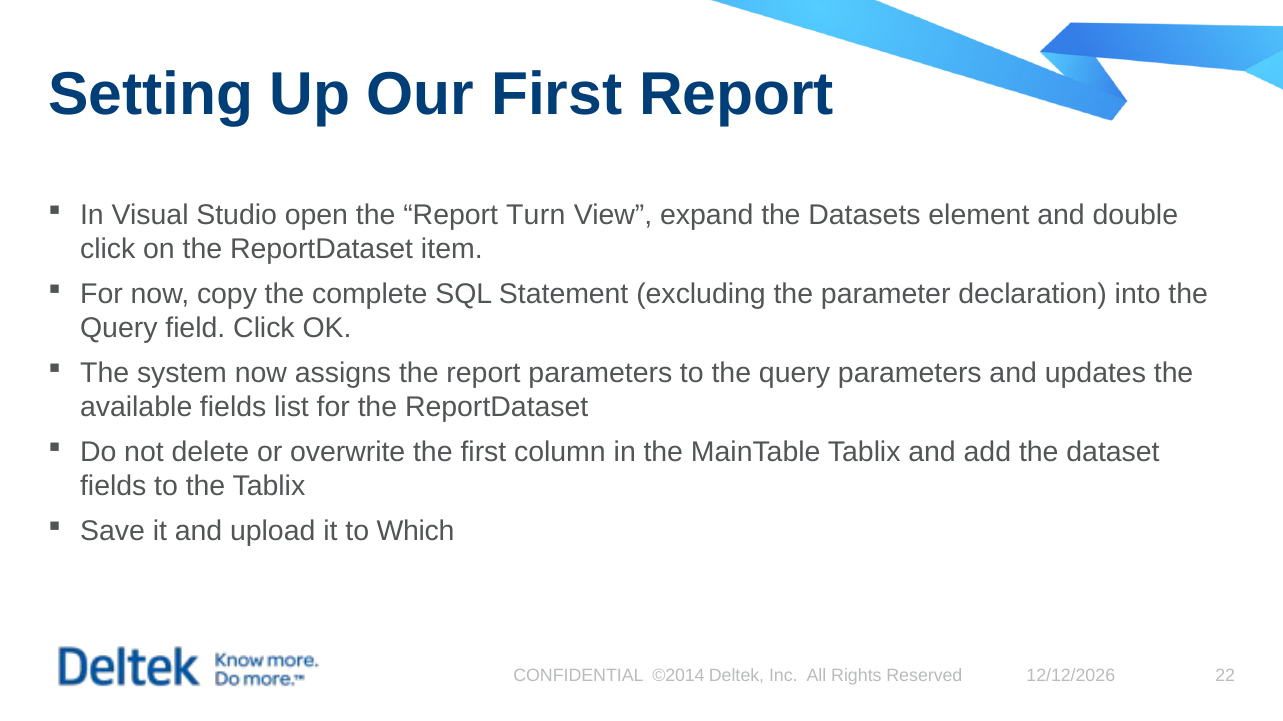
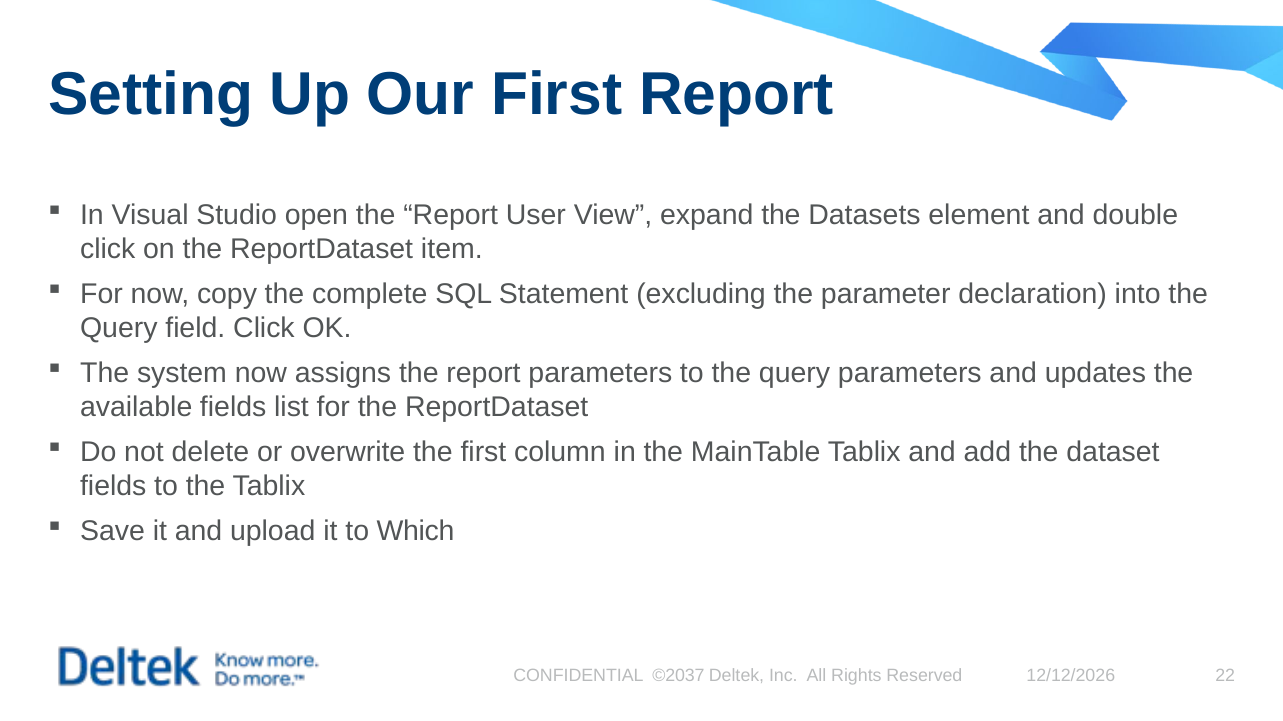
Turn: Turn -> User
©2014: ©2014 -> ©2037
